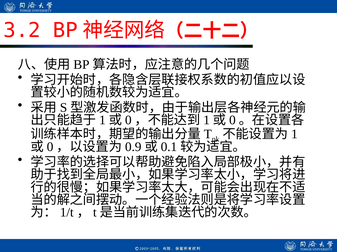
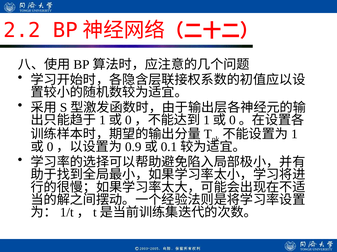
3.2: 3.2 -> 2.2
